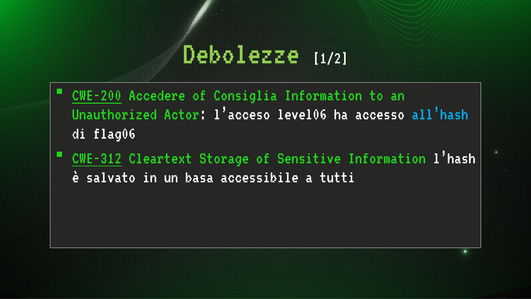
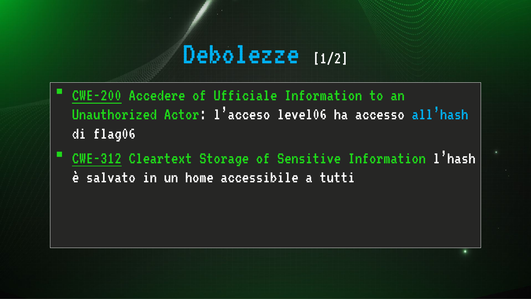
Debolezze colour: light green -> light blue
Consiglia: Consiglia -> Ufficiale
basa: basa -> home
